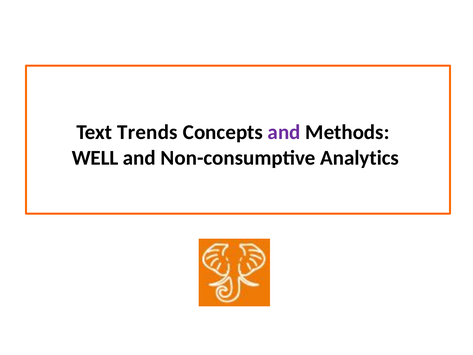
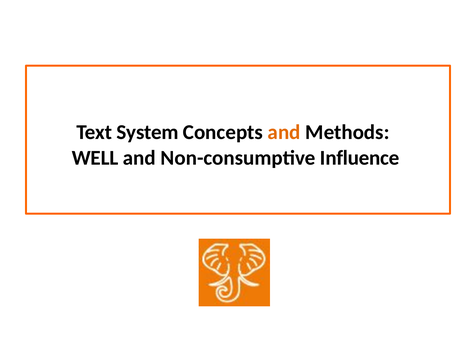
Trends: Trends -> System
and at (284, 132) colour: purple -> orange
Analytics: Analytics -> Influence
